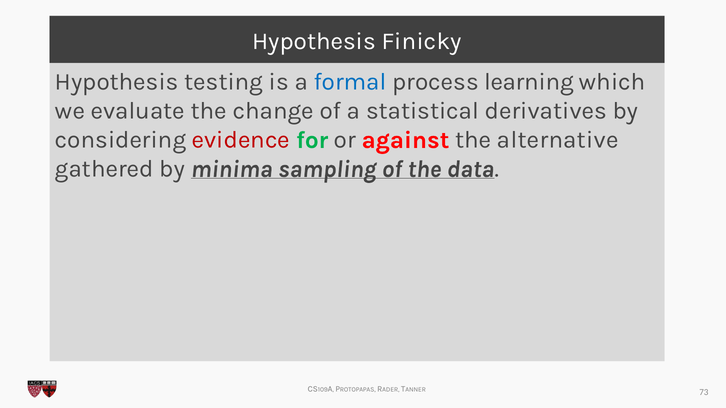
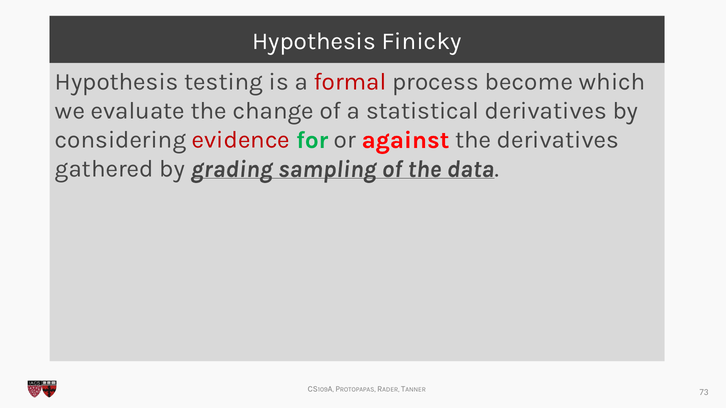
formal colour: blue -> red
learning: learning -> become
the alternative: alternative -> derivatives
minima: minima -> grading
